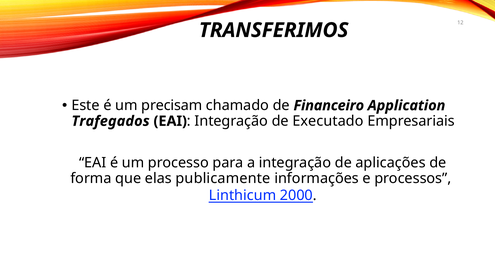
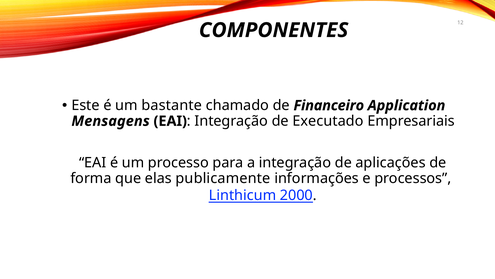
TRANSFERIMOS: TRANSFERIMOS -> COMPONENTES
precisam: precisam -> bastante
Trafegados: Trafegados -> Mensagens
